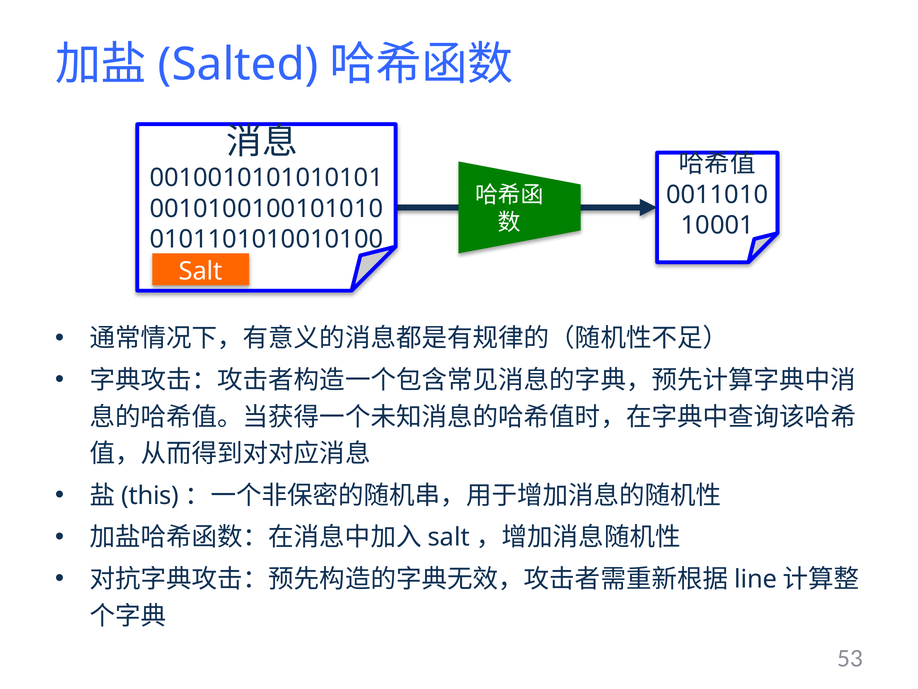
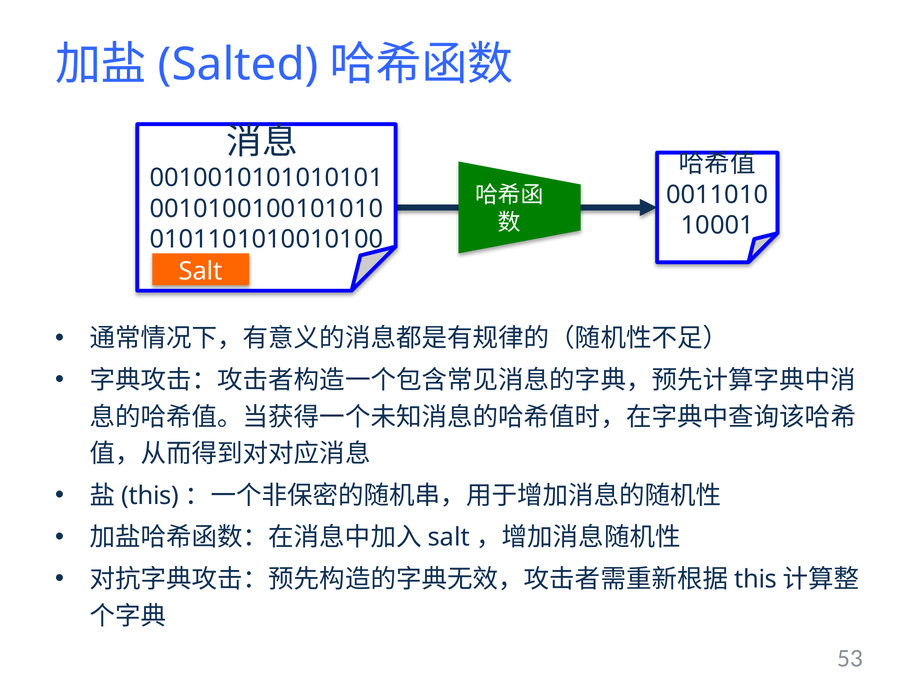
line at (756, 579): line -> this
